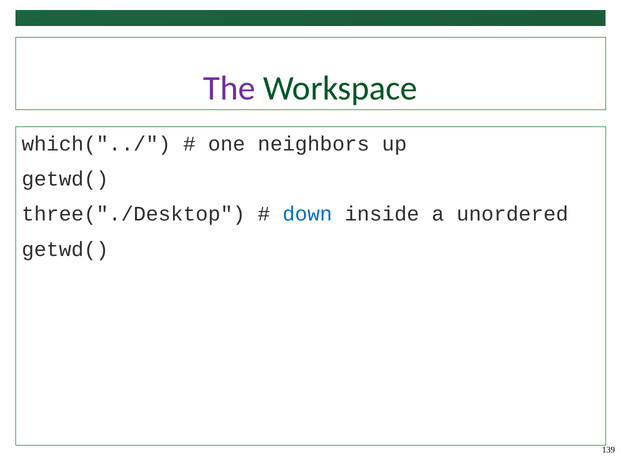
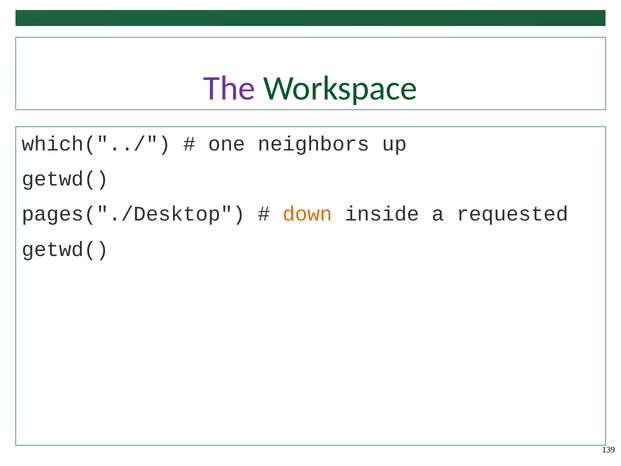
three("./Desktop: three("./Desktop -> pages("./Desktop
down colour: blue -> orange
unordered: unordered -> requested
